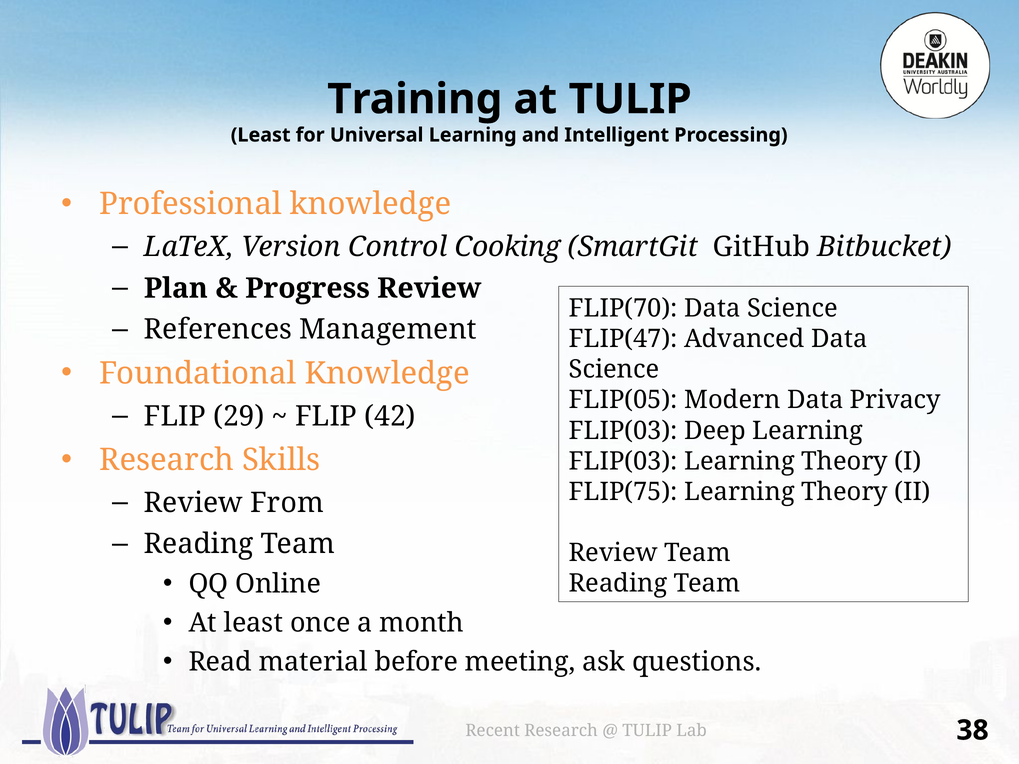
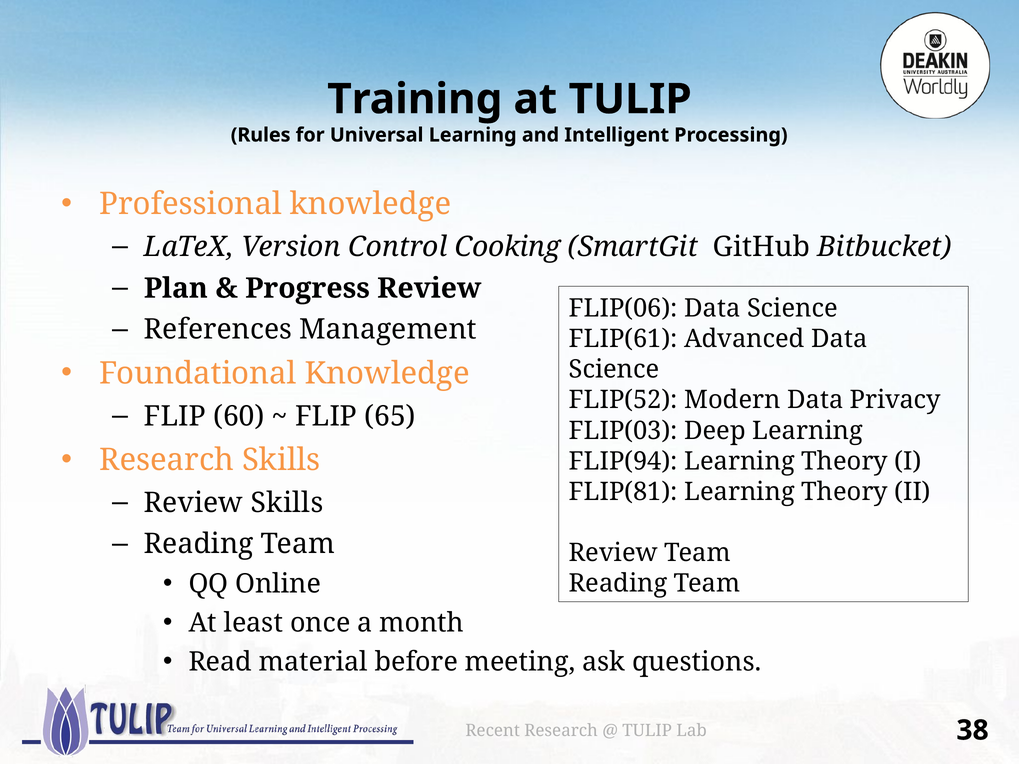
Least at (261, 135): Least -> Rules
FLIP(70: FLIP(70 -> FLIP(06
FLIP(47: FLIP(47 -> FLIP(61
FLIP(05: FLIP(05 -> FLIP(52
29: 29 -> 60
42: 42 -> 65
FLIP(03 at (623, 461): FLIP(03 -> FLIP(94
FLIP(75: FLIP(75 -> FLIP(81
Review From: From -> Skills
